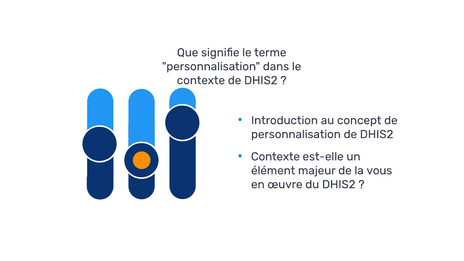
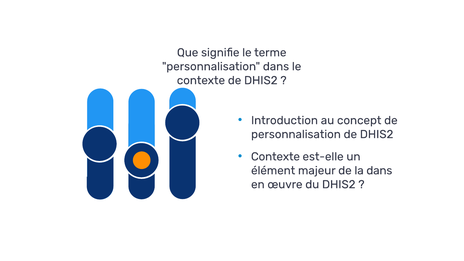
la vous: vous -> dans
